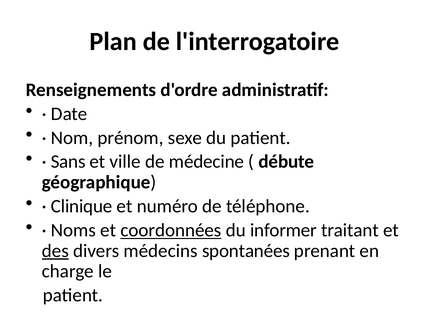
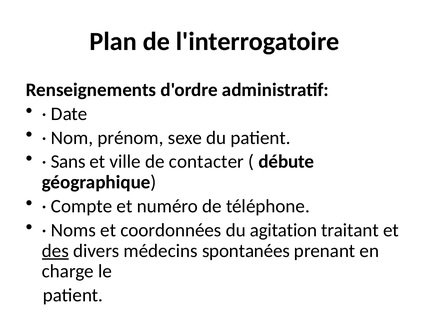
médecine: médecine -> contacter
Clinique: Clinique -> Compte
coordonnées underline: present -> none
informer: informer -> agitation
